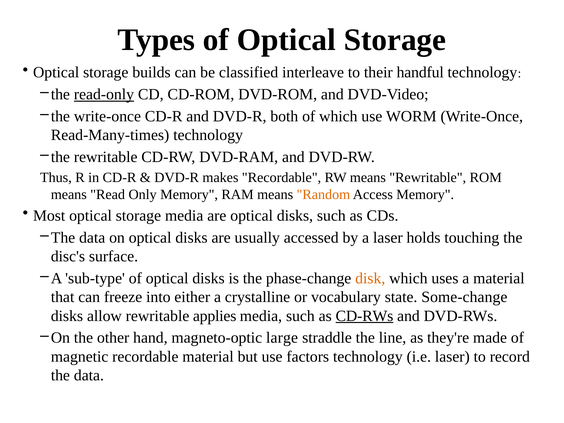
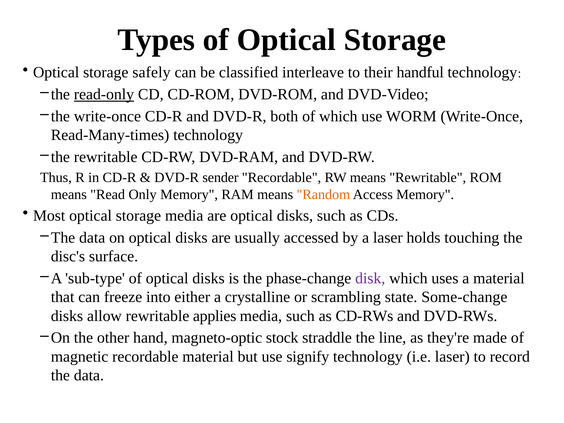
builds: builds -> safely
makes: makes -> sender
disk colour: orange -> purple
vocabulary: vocabulary -> scrambling
CD-RWs underline: present -> none
large: large -> stock
factors: factors -> signify
